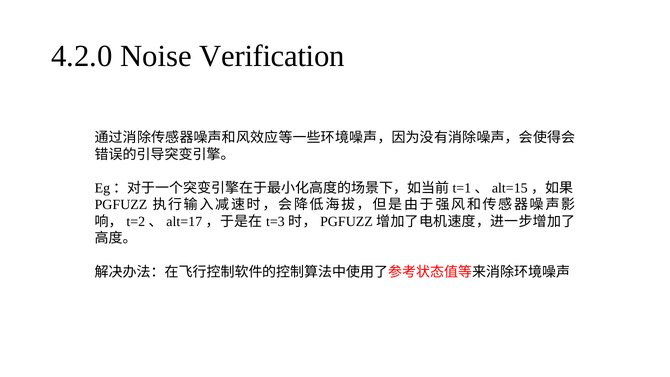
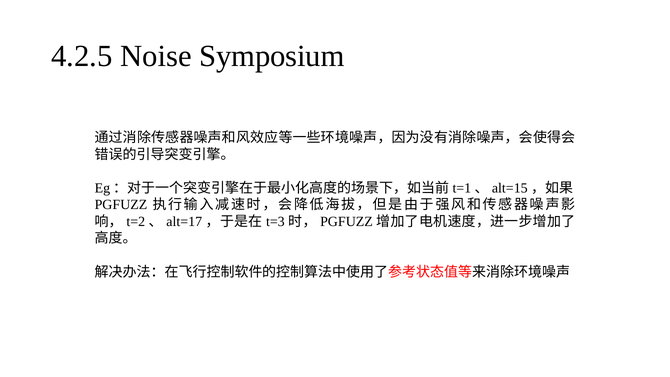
4.2.0: 4.2.0 -> 4.2.5
Verification: Verification -> Symposium
